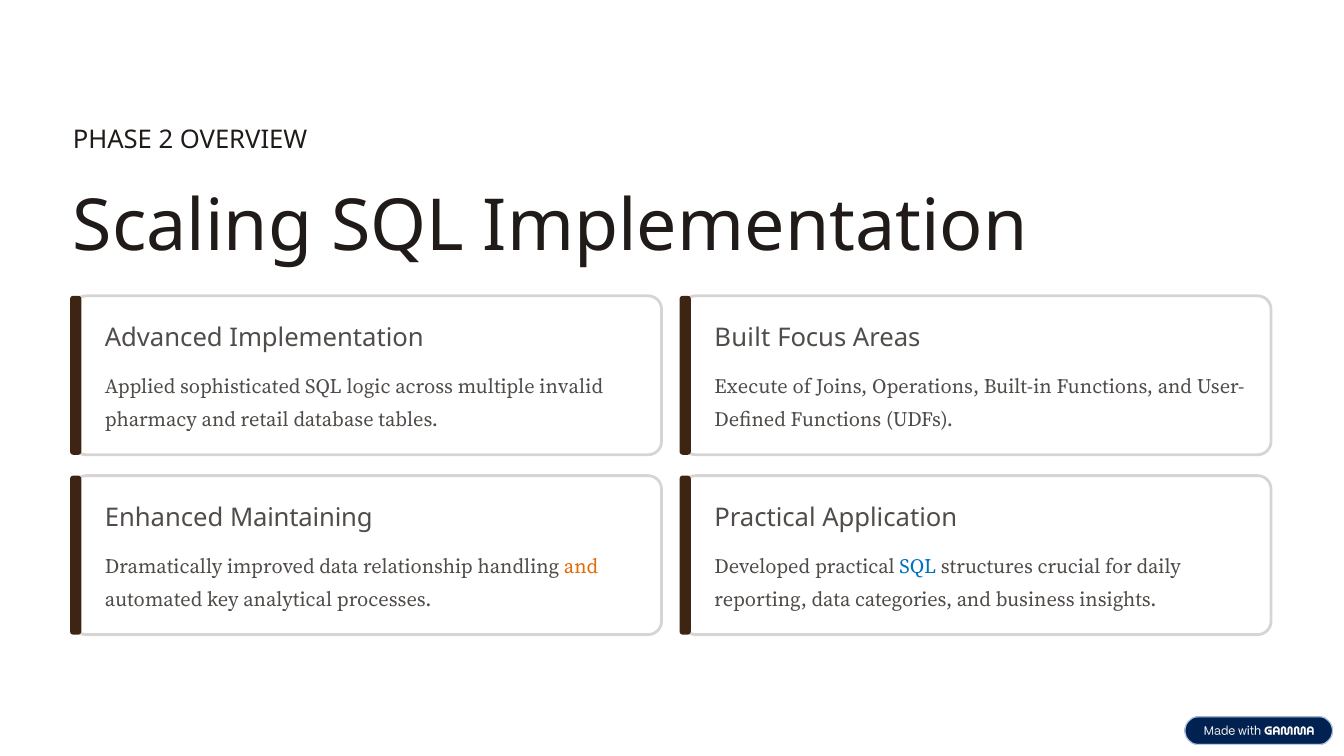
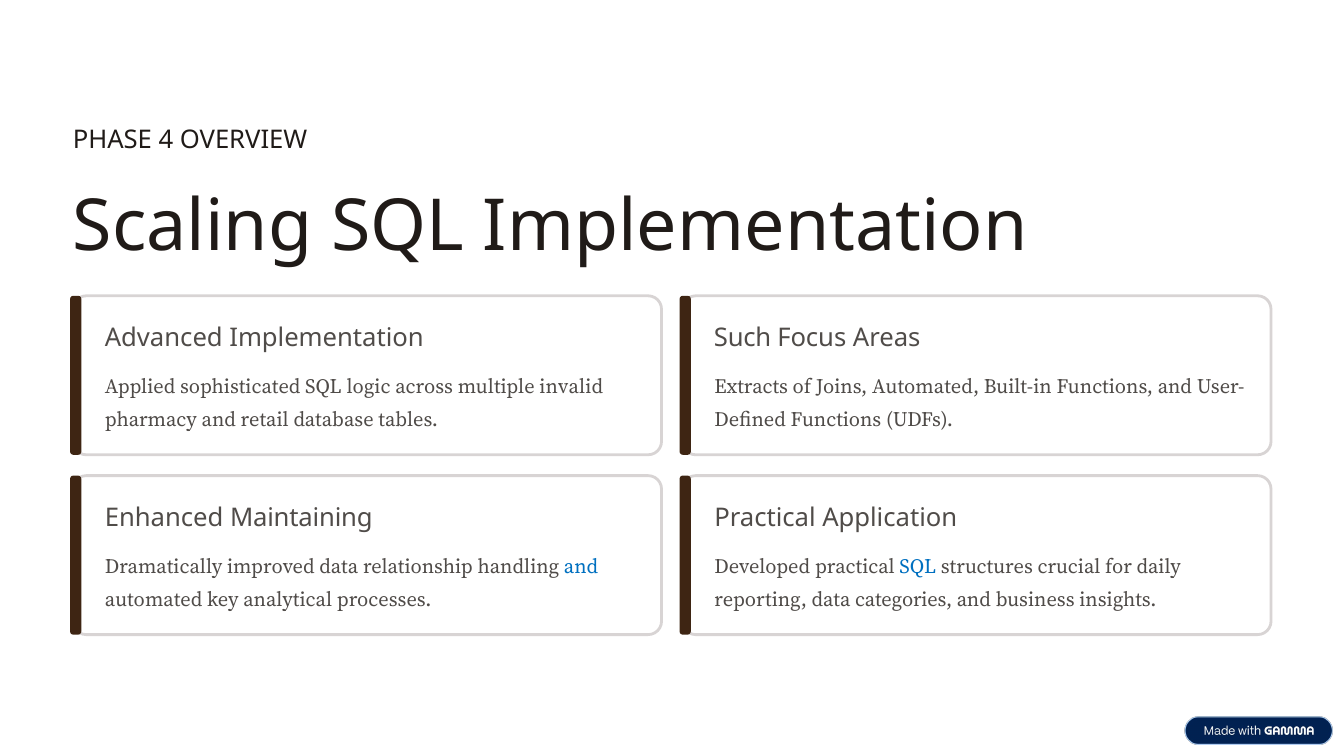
2: 2 -> 4
Built: Built -> Such
Execute: Execute -> Extracts
Joins Operations: Operations -> Automated
and at (581, 567) colour: orange -> blue
